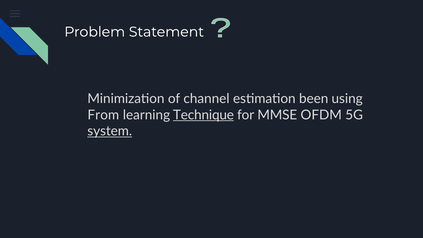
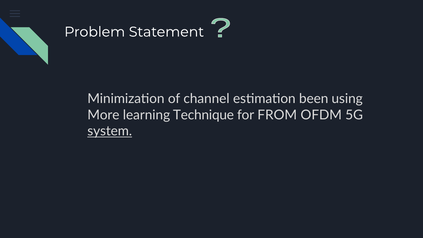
From: From -> More
Technique underline: present -> none
MMSE: MMSE -> FROM
